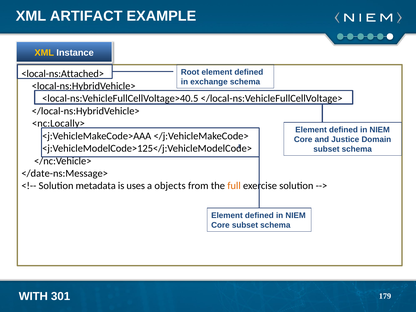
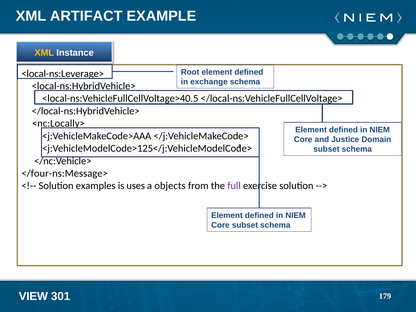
<local-ns:Attached>: <local-ns:Attached> -> <local-ns:Leverage>
</date-ns:Message>: </date-ns:Message> -> </four-ns:Message>
metadata: metadata -> examples
full colour: orange -> purple
WITH: WITH -> VIEW
